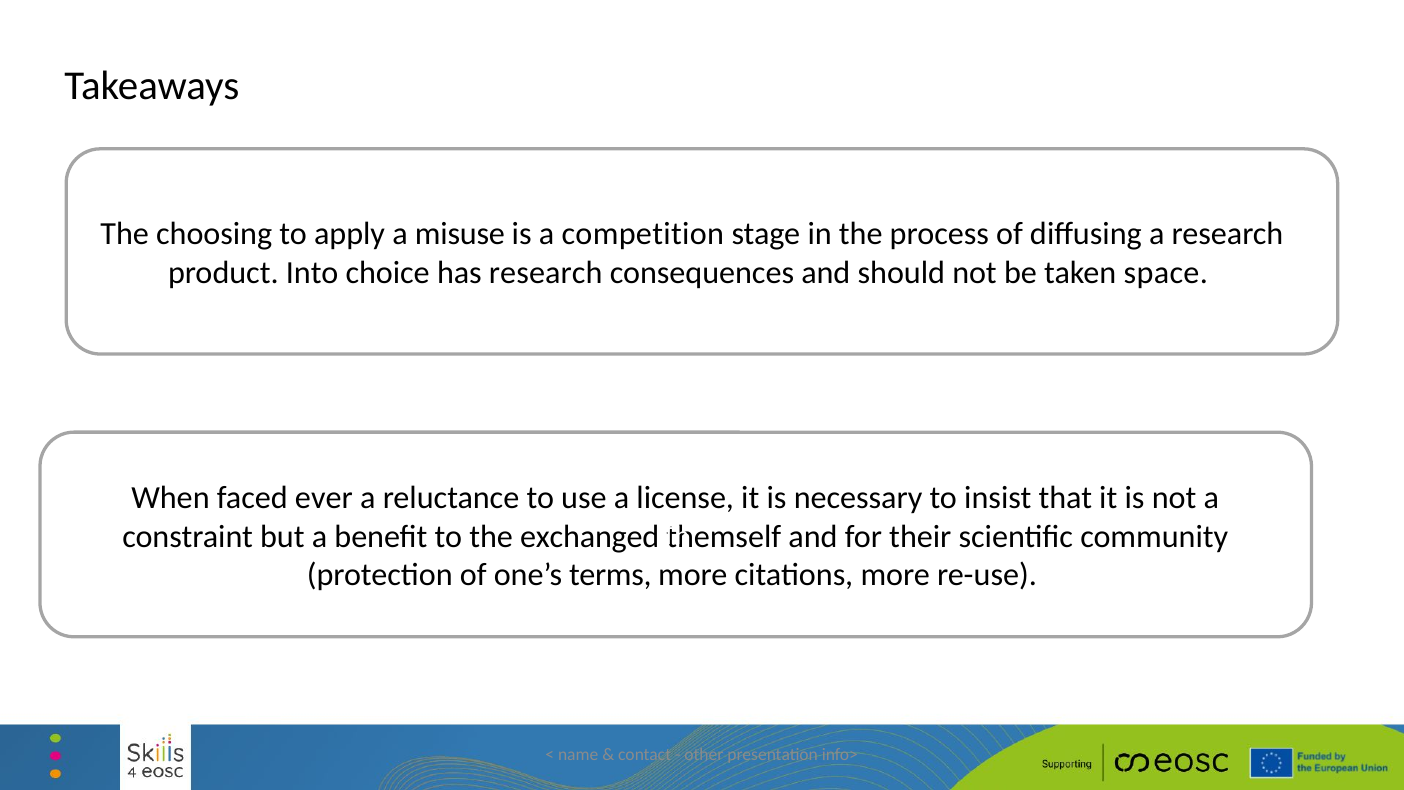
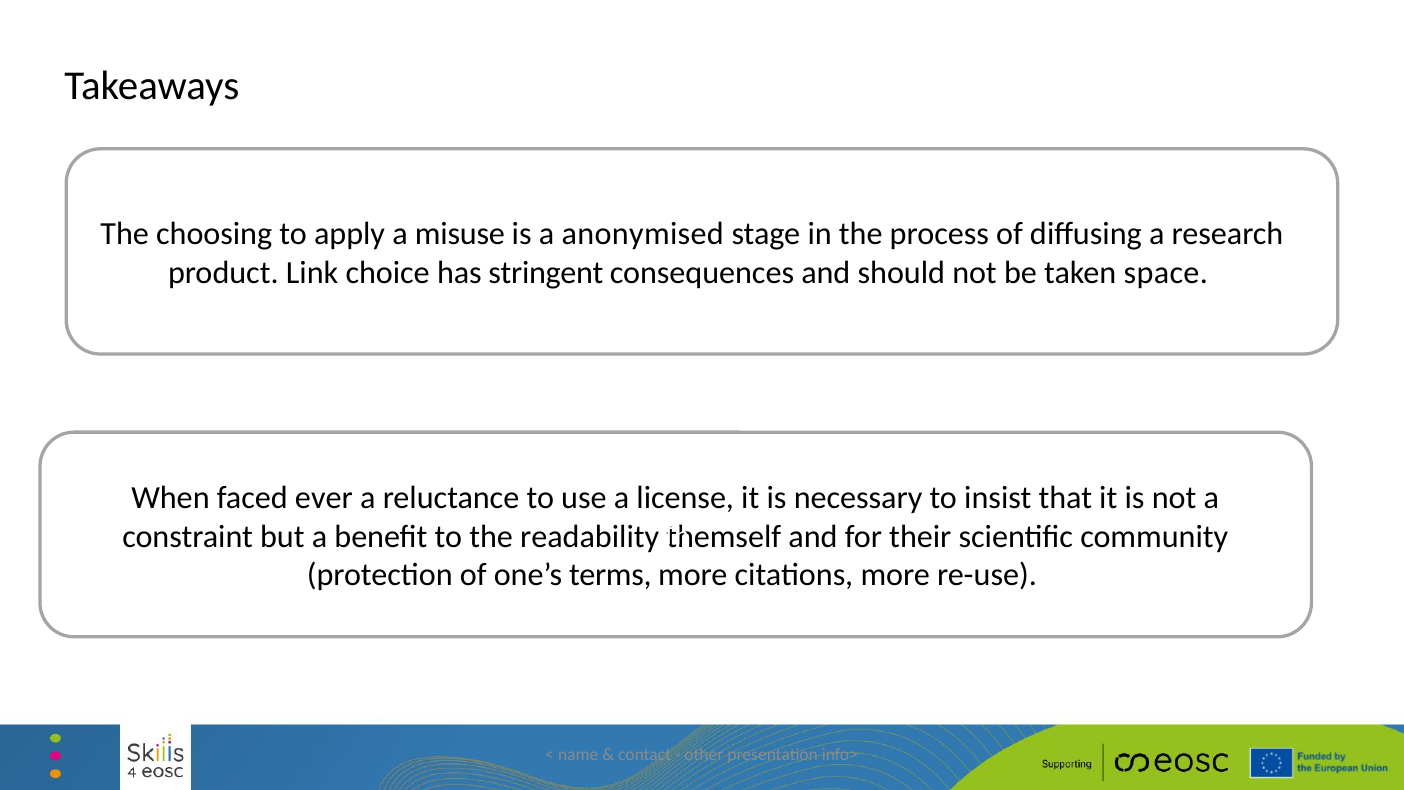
competition: competition -> anonymised
Into: Into -> Link
has research: research -> stringent
exchanged: exchanged -> readability
